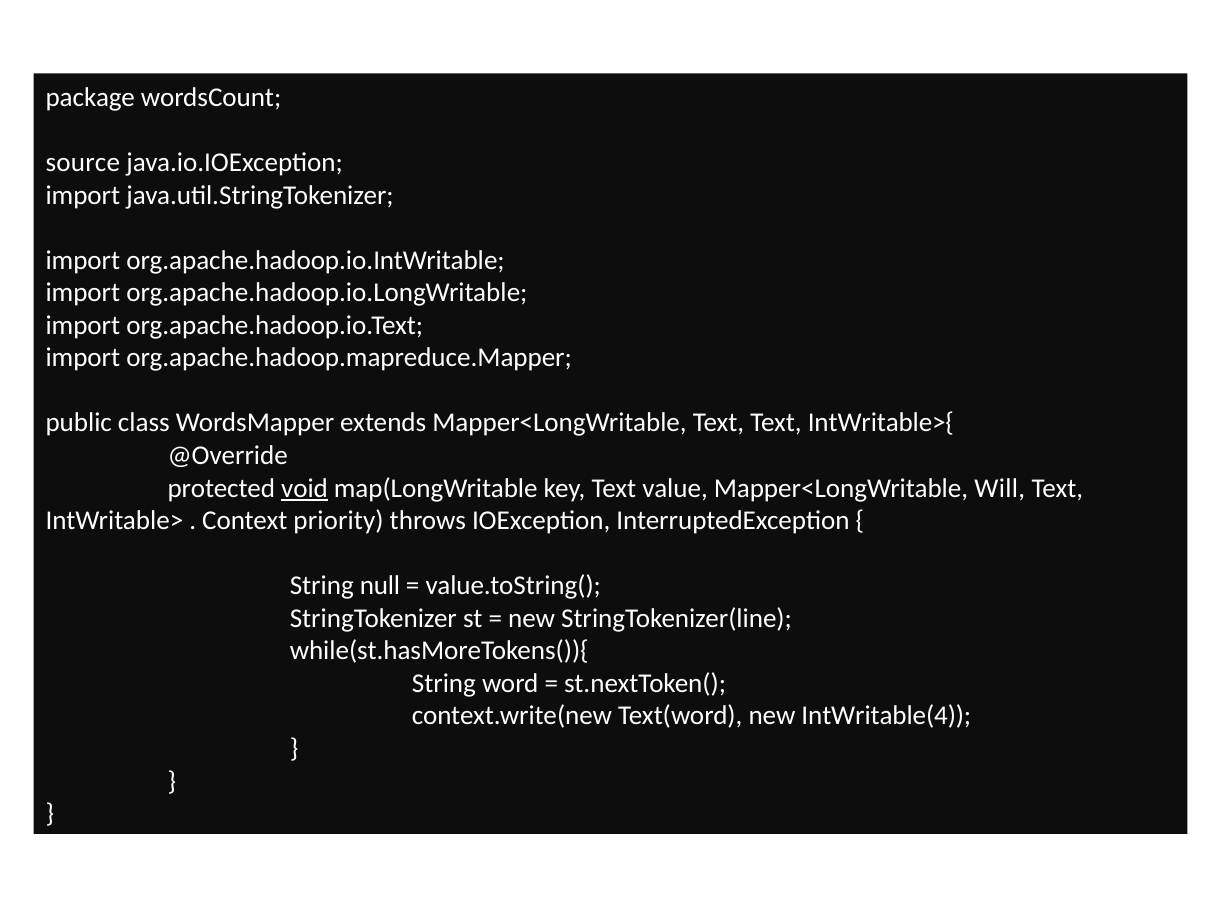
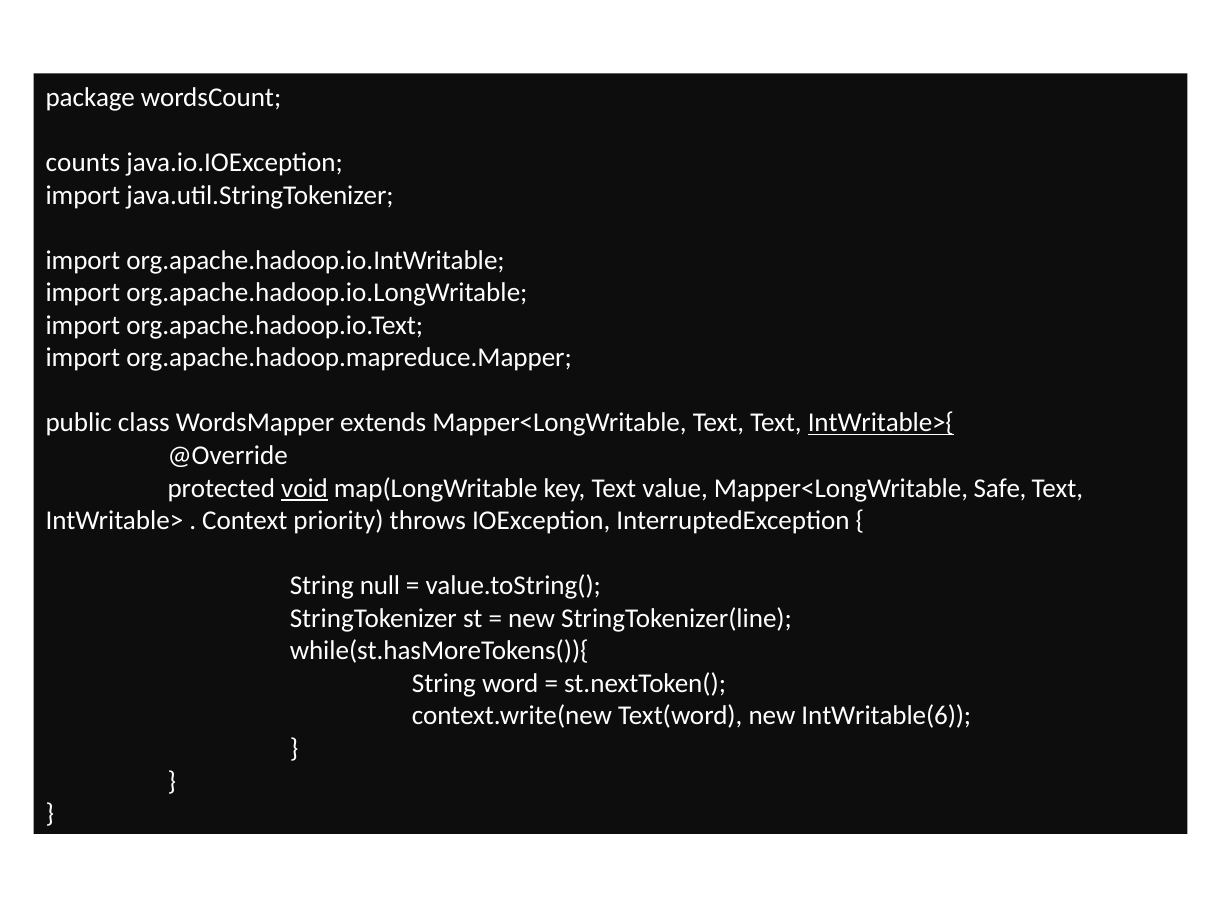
source: source -> counts
IntWritable>{ underline: none -> present
Will: Will -> Safe
IntWritable(4: IntWritable(4 -> IntWritable(6
